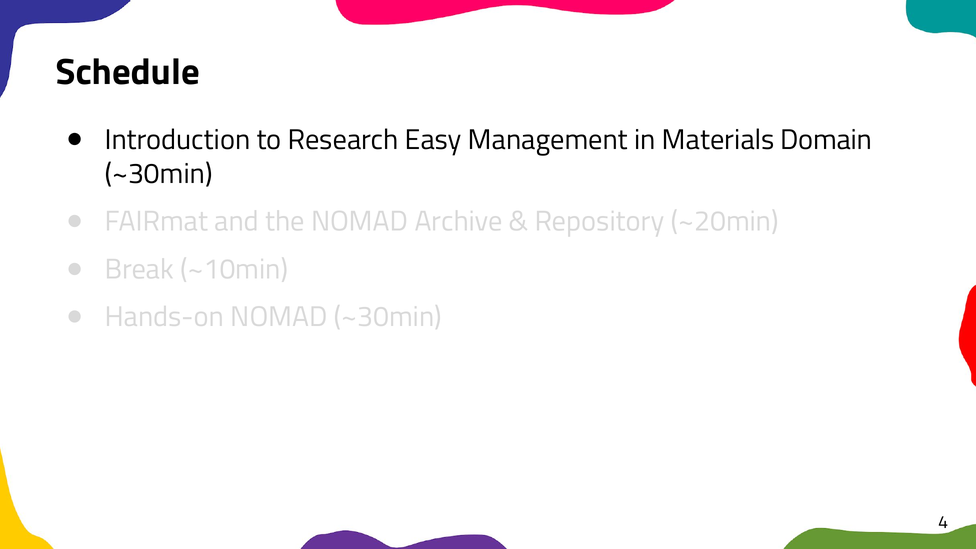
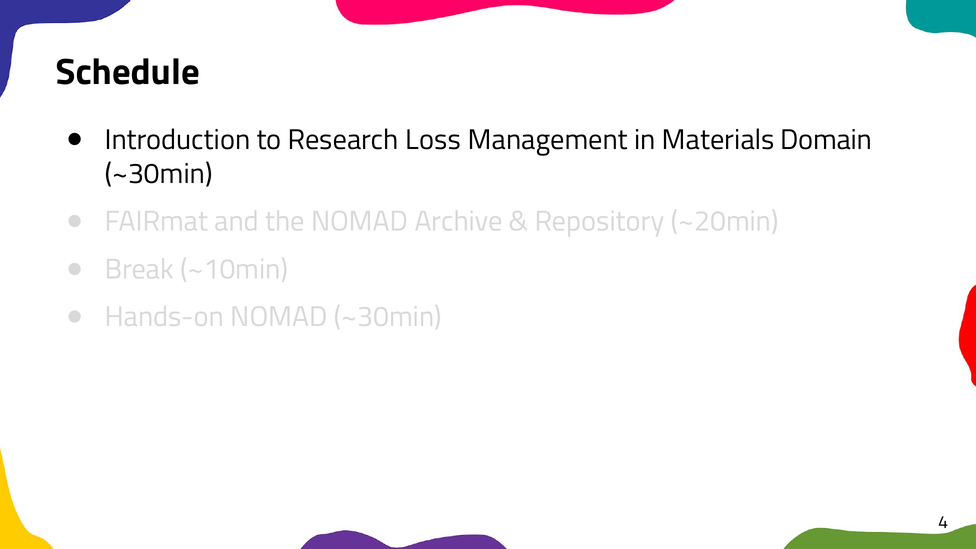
Easy: Easy -> Loss
